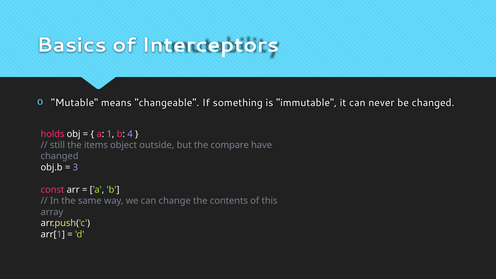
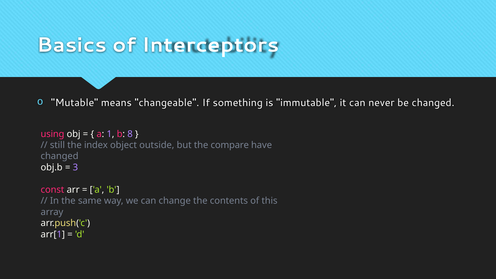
holds: holds -> using
4: 4 -> 8
items: items -> index
